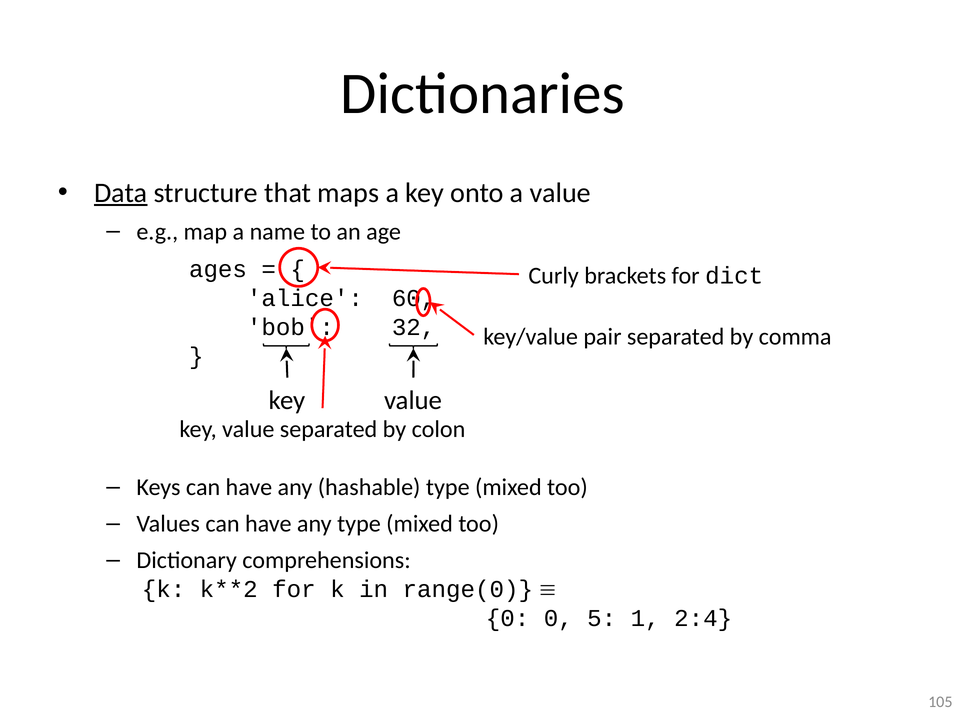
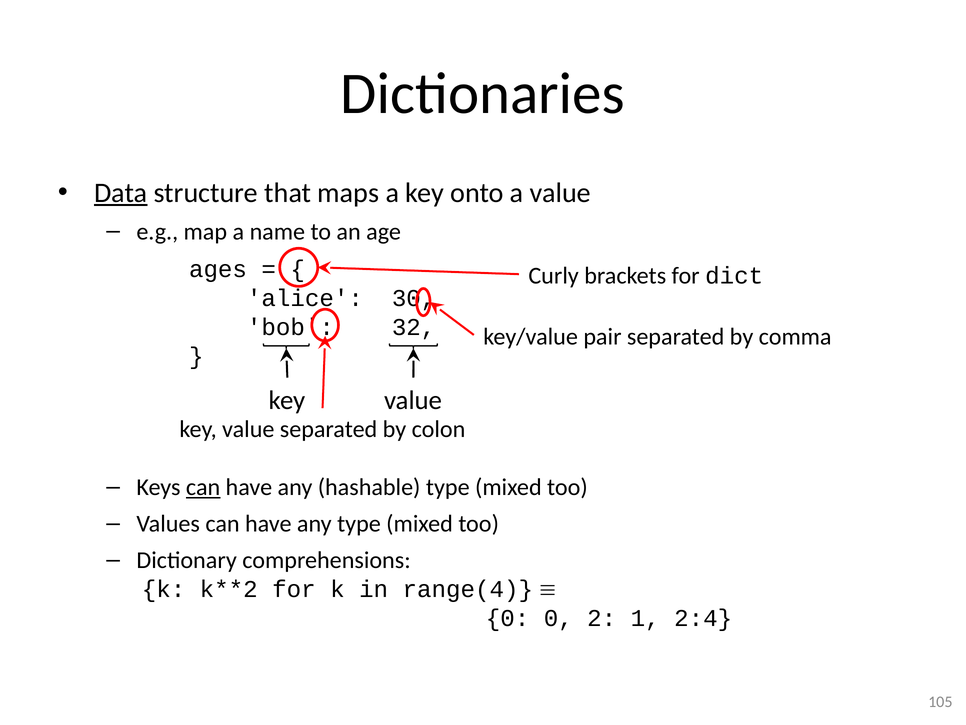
60: 60 -> 30
can at (203, 487) underline: none -> present
range(0: range(0 -> range(4
5: 5 -> 2
